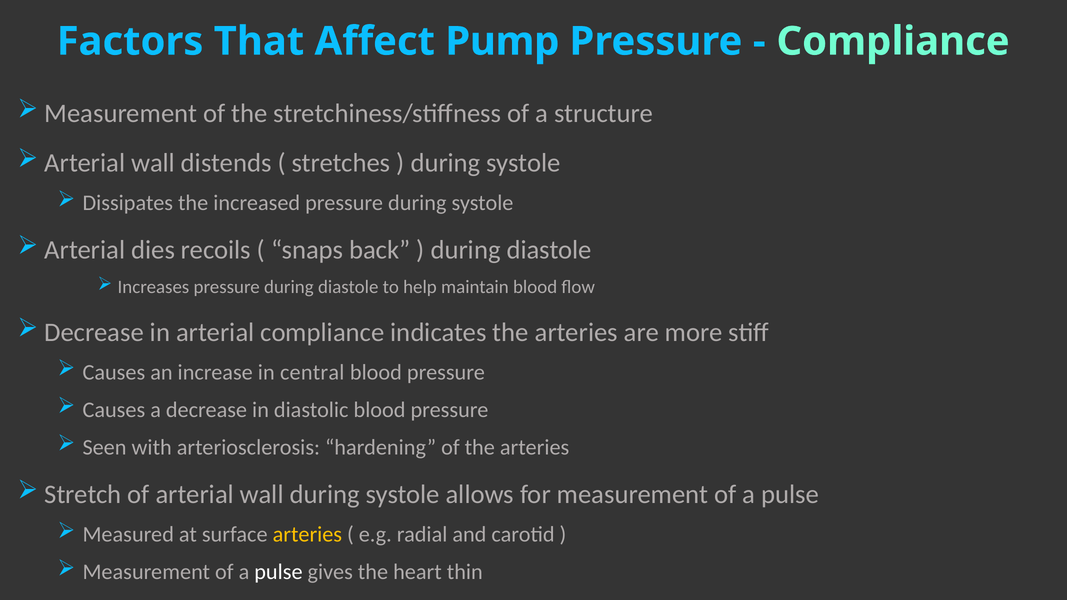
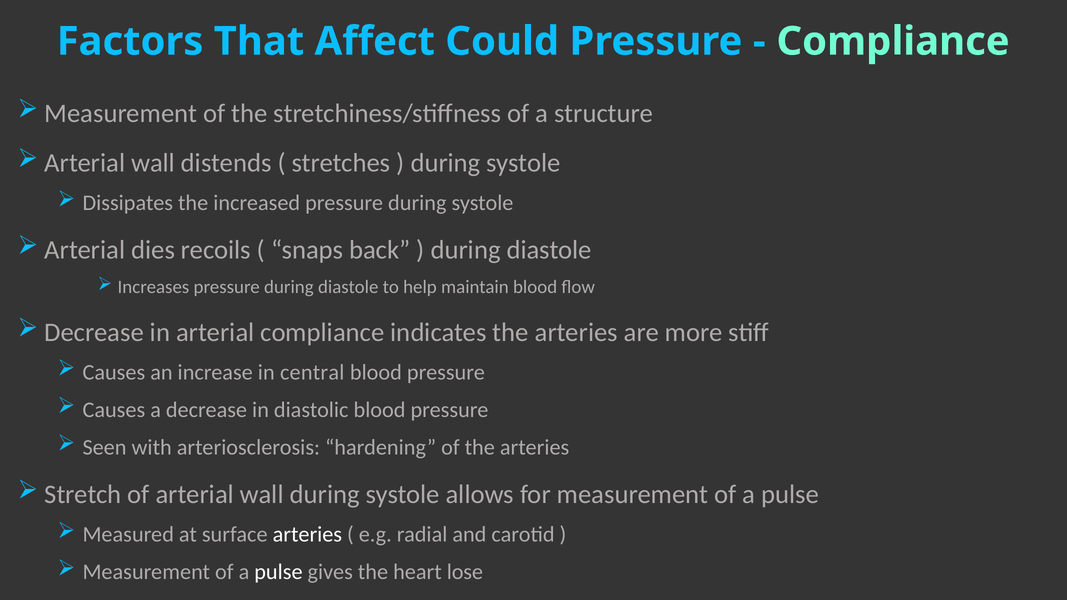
Pump: Pump -> Could
arteries at (307, 534) colour: yellow -> white
thin: thin -> lose
